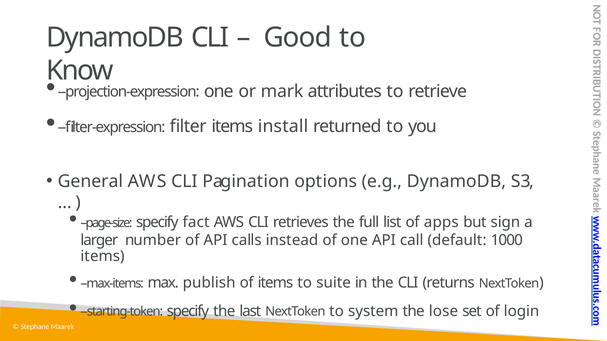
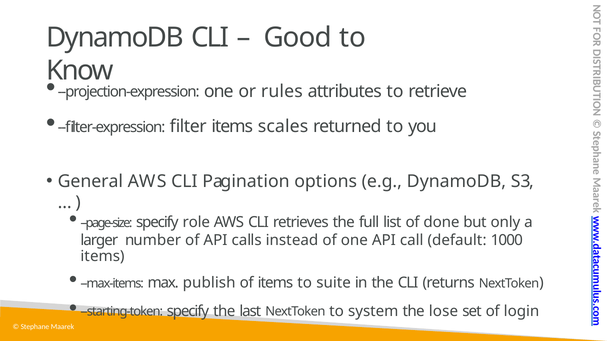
mark: mark -> rules
install: install -> scales
fact: fact -> role
apps: apps -> done
sign: sign -> only
